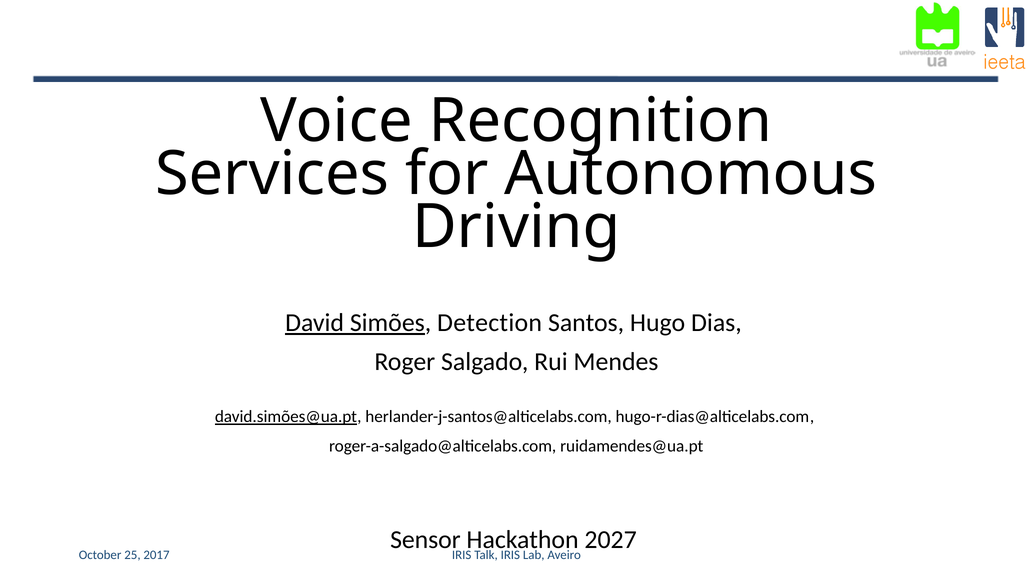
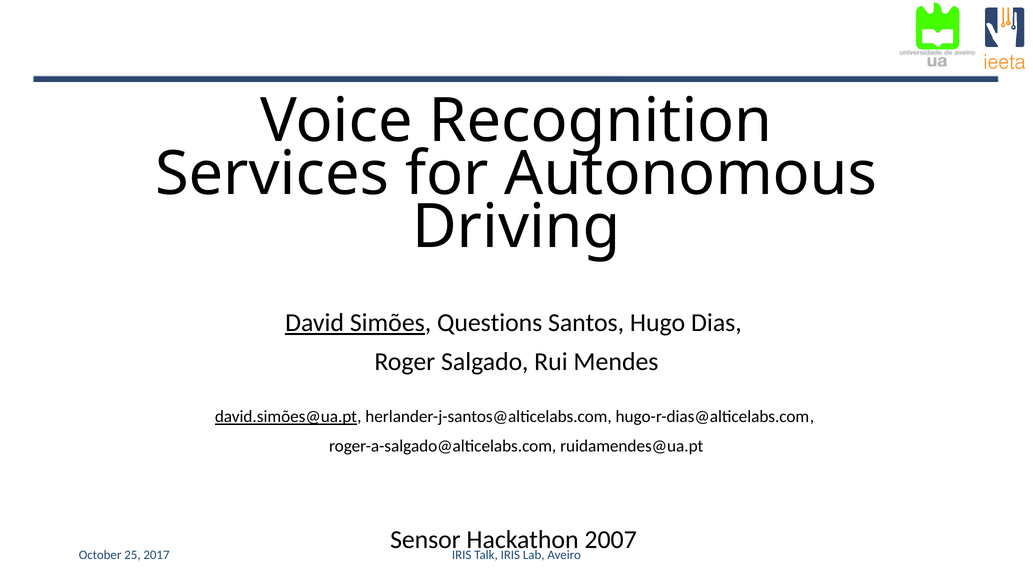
Detection: Detection -> Questions
2027: 2027 -> 2007
